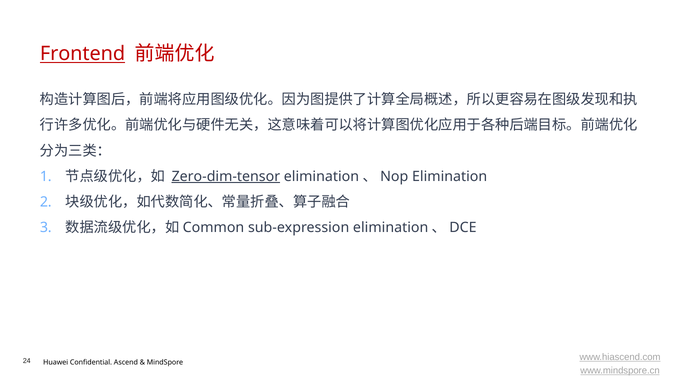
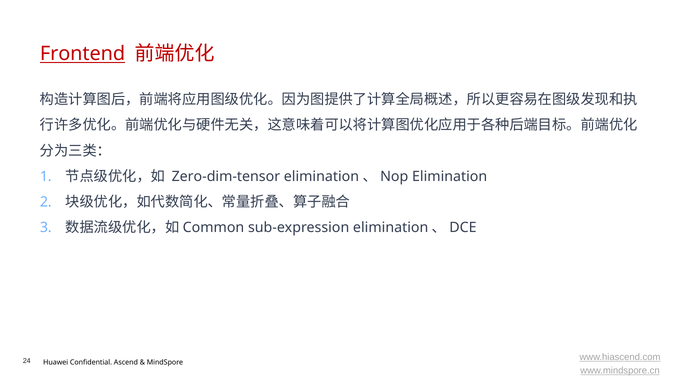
Zero-dim-tensor underline: present -> none
